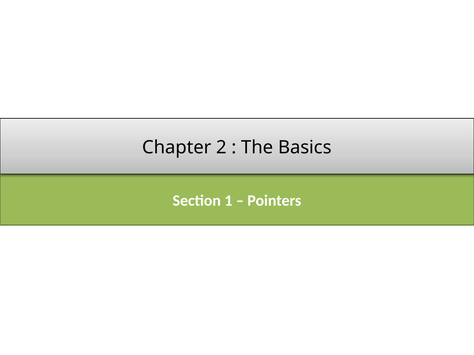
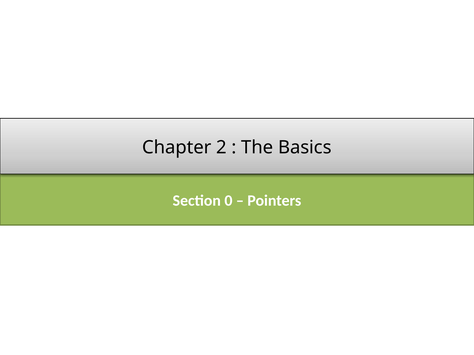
1: 1 -> 0
